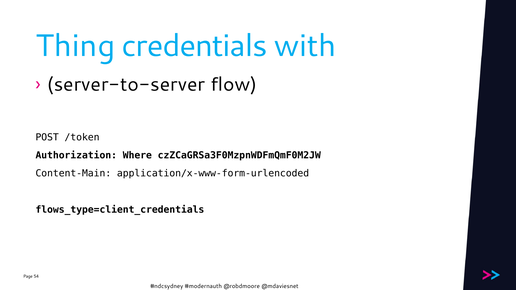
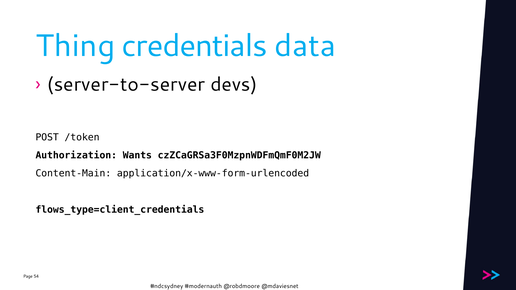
with: with -> data
flow: flow -> devs
Where: Where -> Wants
